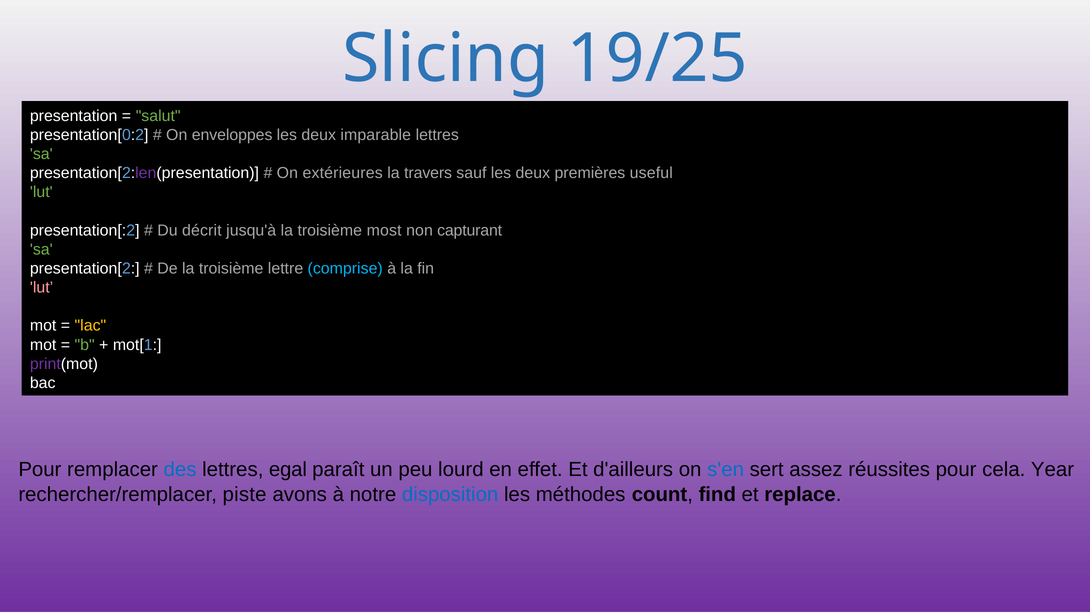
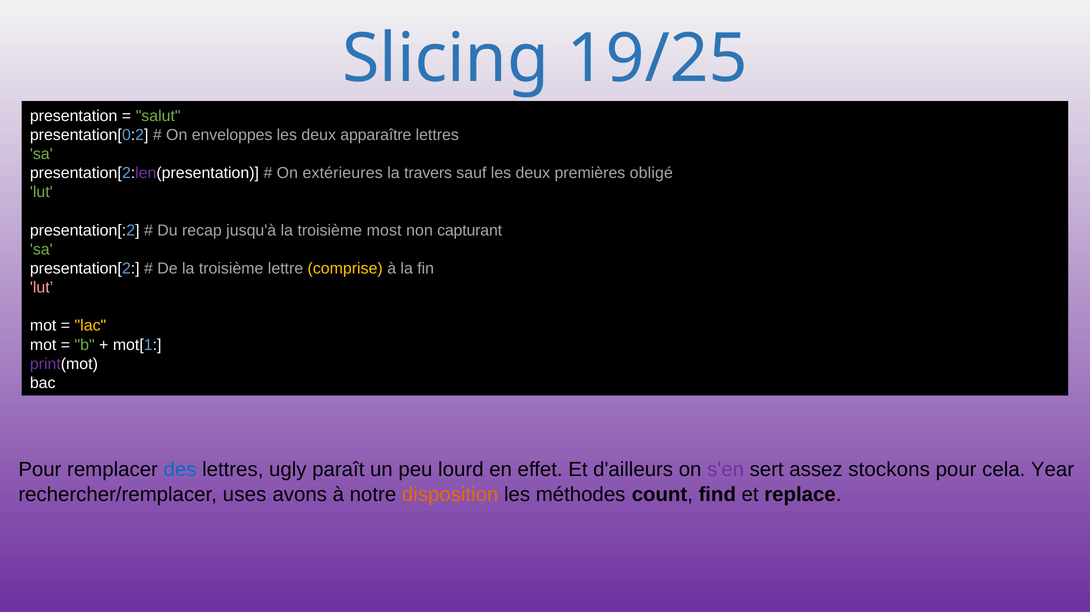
imparable: imparable -> apparaître
useful: useful -> obligé
décrit: décrit -> recap
comprise colour: light blue -> yellow
egal: egal -> ugly
s'en colour: blue -> purple
réussites: réussites -> stockons
piste: piste -> uses
disposition colour: blue -> orange
